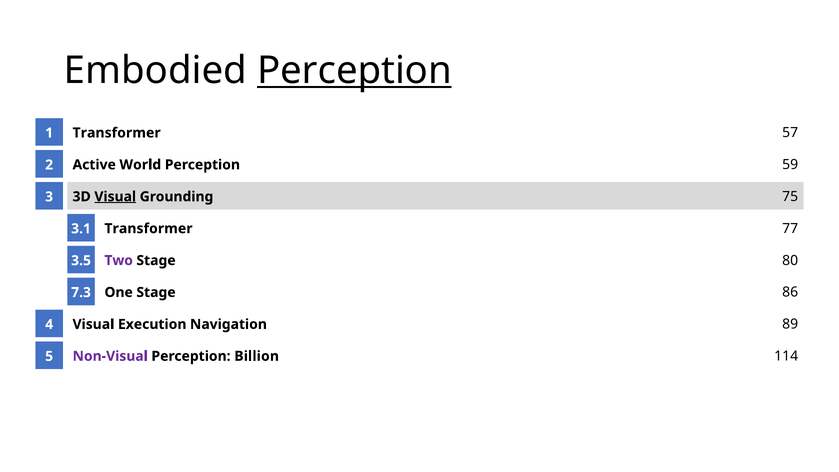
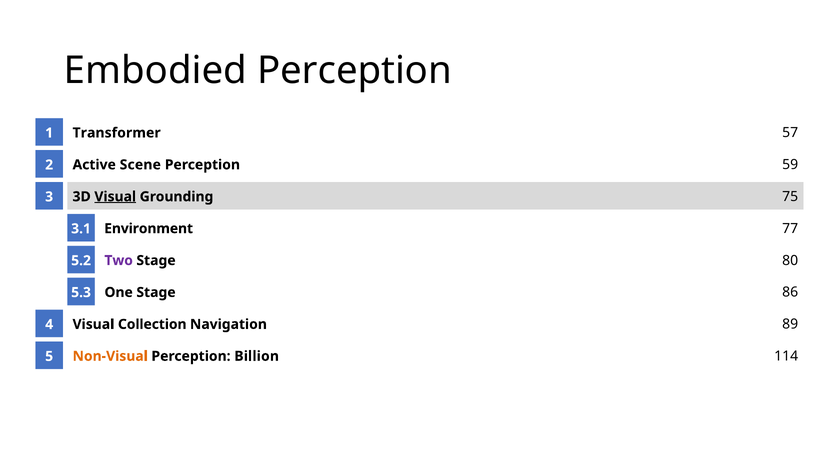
Perception at (354, 70) underline: present -> none
World: World -> Scene
Transformer at (148, 229): Transformer -> Environment
3.5: 3.5 -> 5.2
7.3: 7.3 -> 5.3
Execution: Execution -> Collection
Non-Visual colour: purple -> orange
